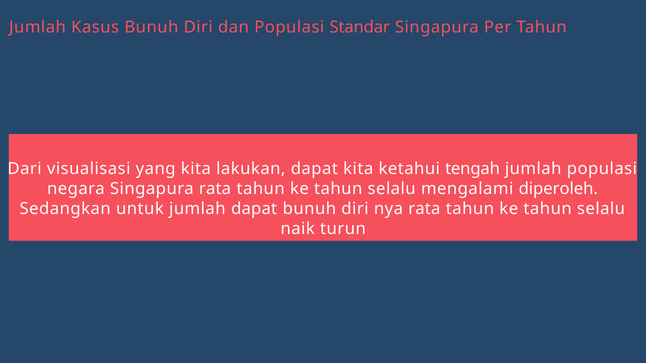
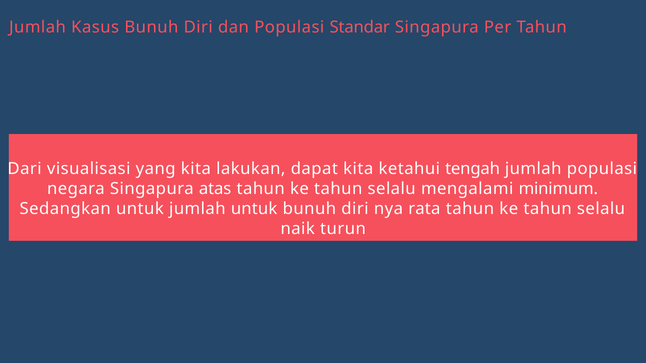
Singapura rata: rata -> atas
diperoleh: diperoleh -> minimum
jumlah dapat: dapat -> untuk
